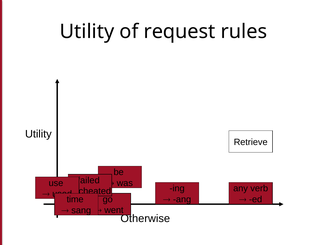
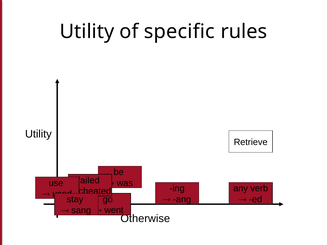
request: request -> specific
time: time -> stay
